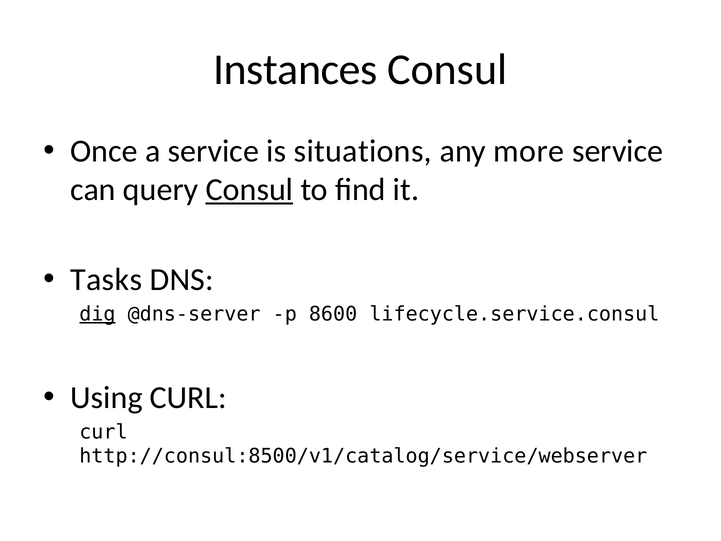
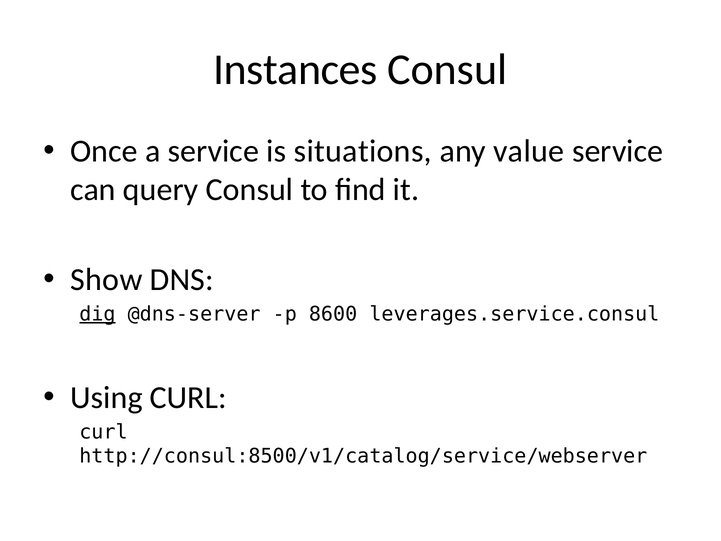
more: more -> value
Consul at (249, 190) underline: present -> none
Tasks: Tasks -> Show
lifecycle.service.consul: lifecycle.service.consul -> leverages.service.consul
